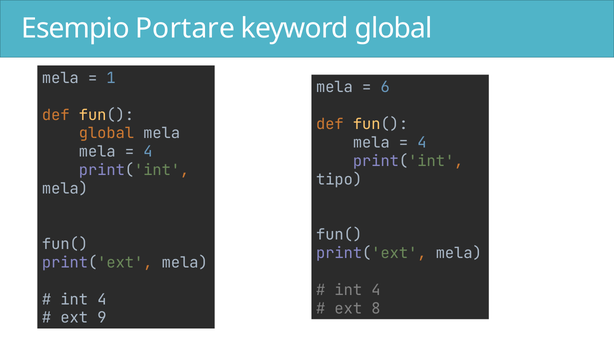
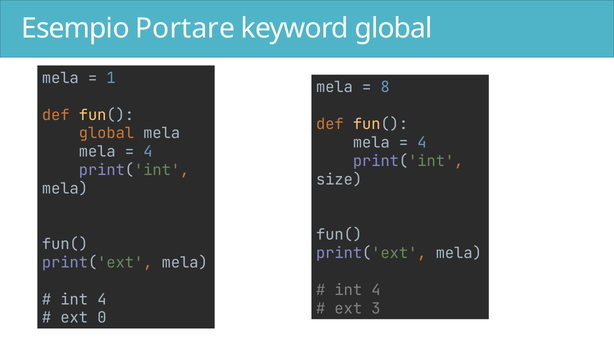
6: 6 -> 8
tipo: tipo -> size
8: 8 -> 3
9: 9 -> 0
